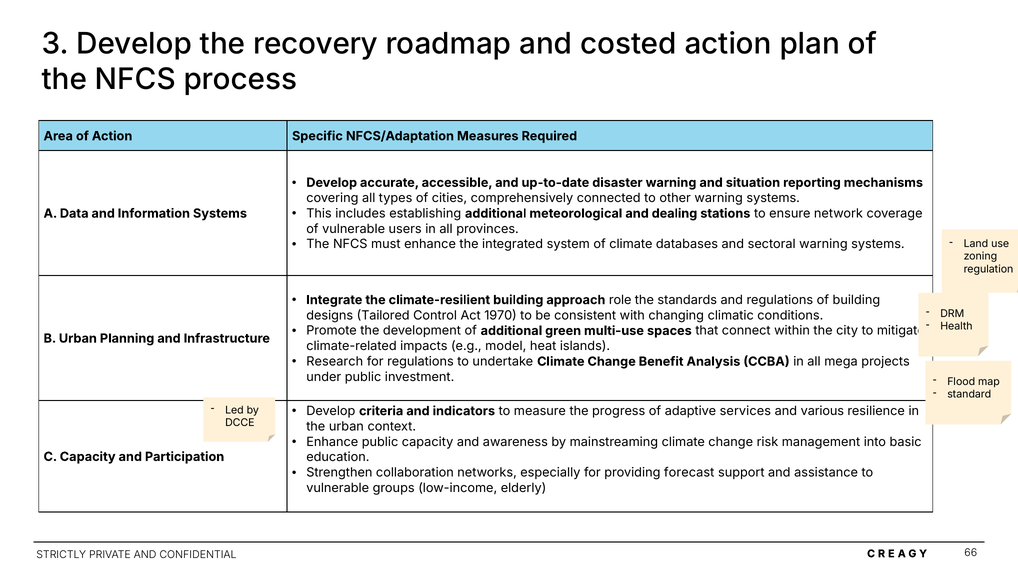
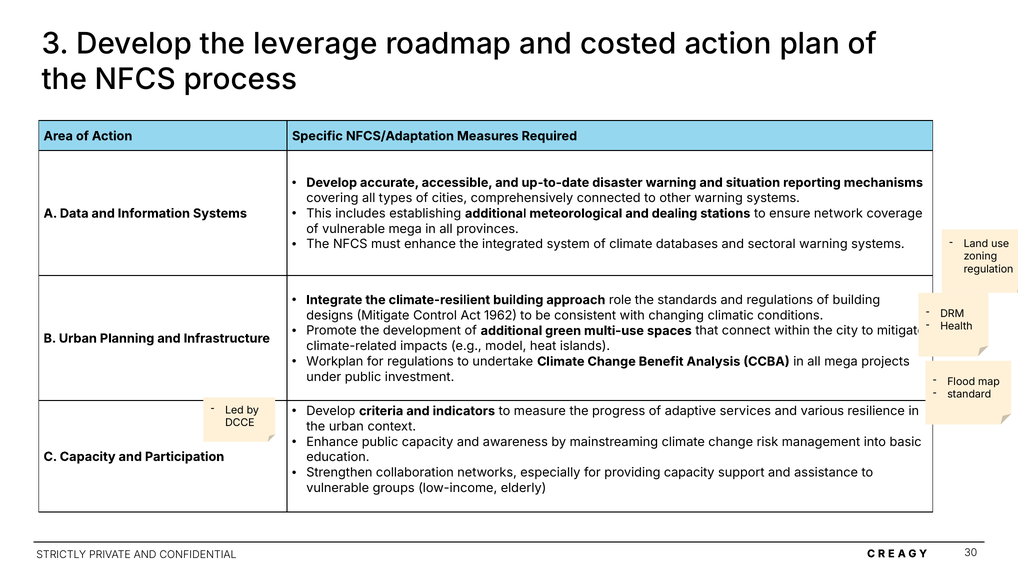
recovery: recovery -> leverage
vulnerable users: users -> mega
designs Tailored: Tailored -> Mitigate
1970: 1970 -> 1962
Research: Research -> Workplan
providing forecast: forecast -> capacity
66: 66 -> 30
